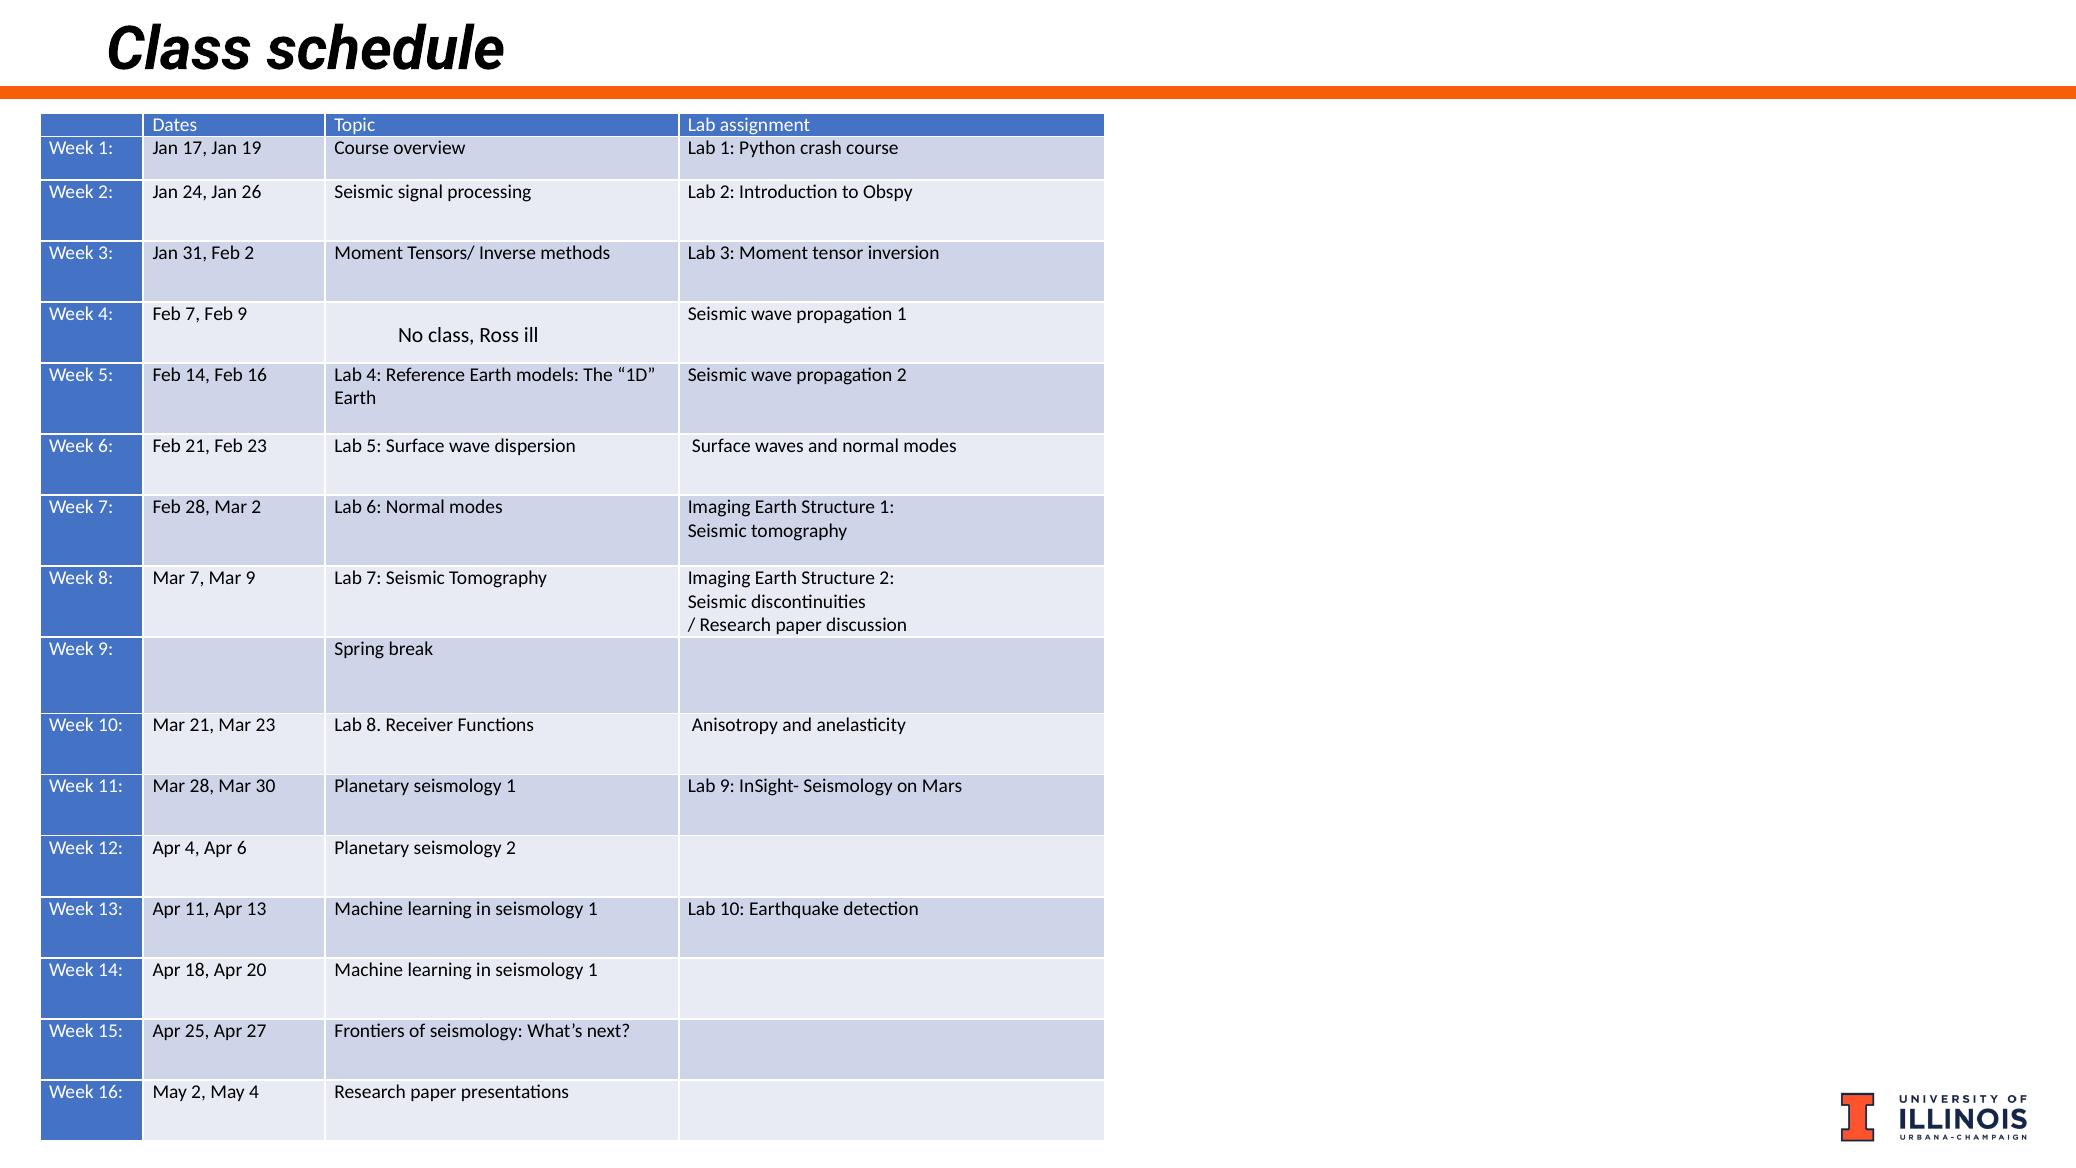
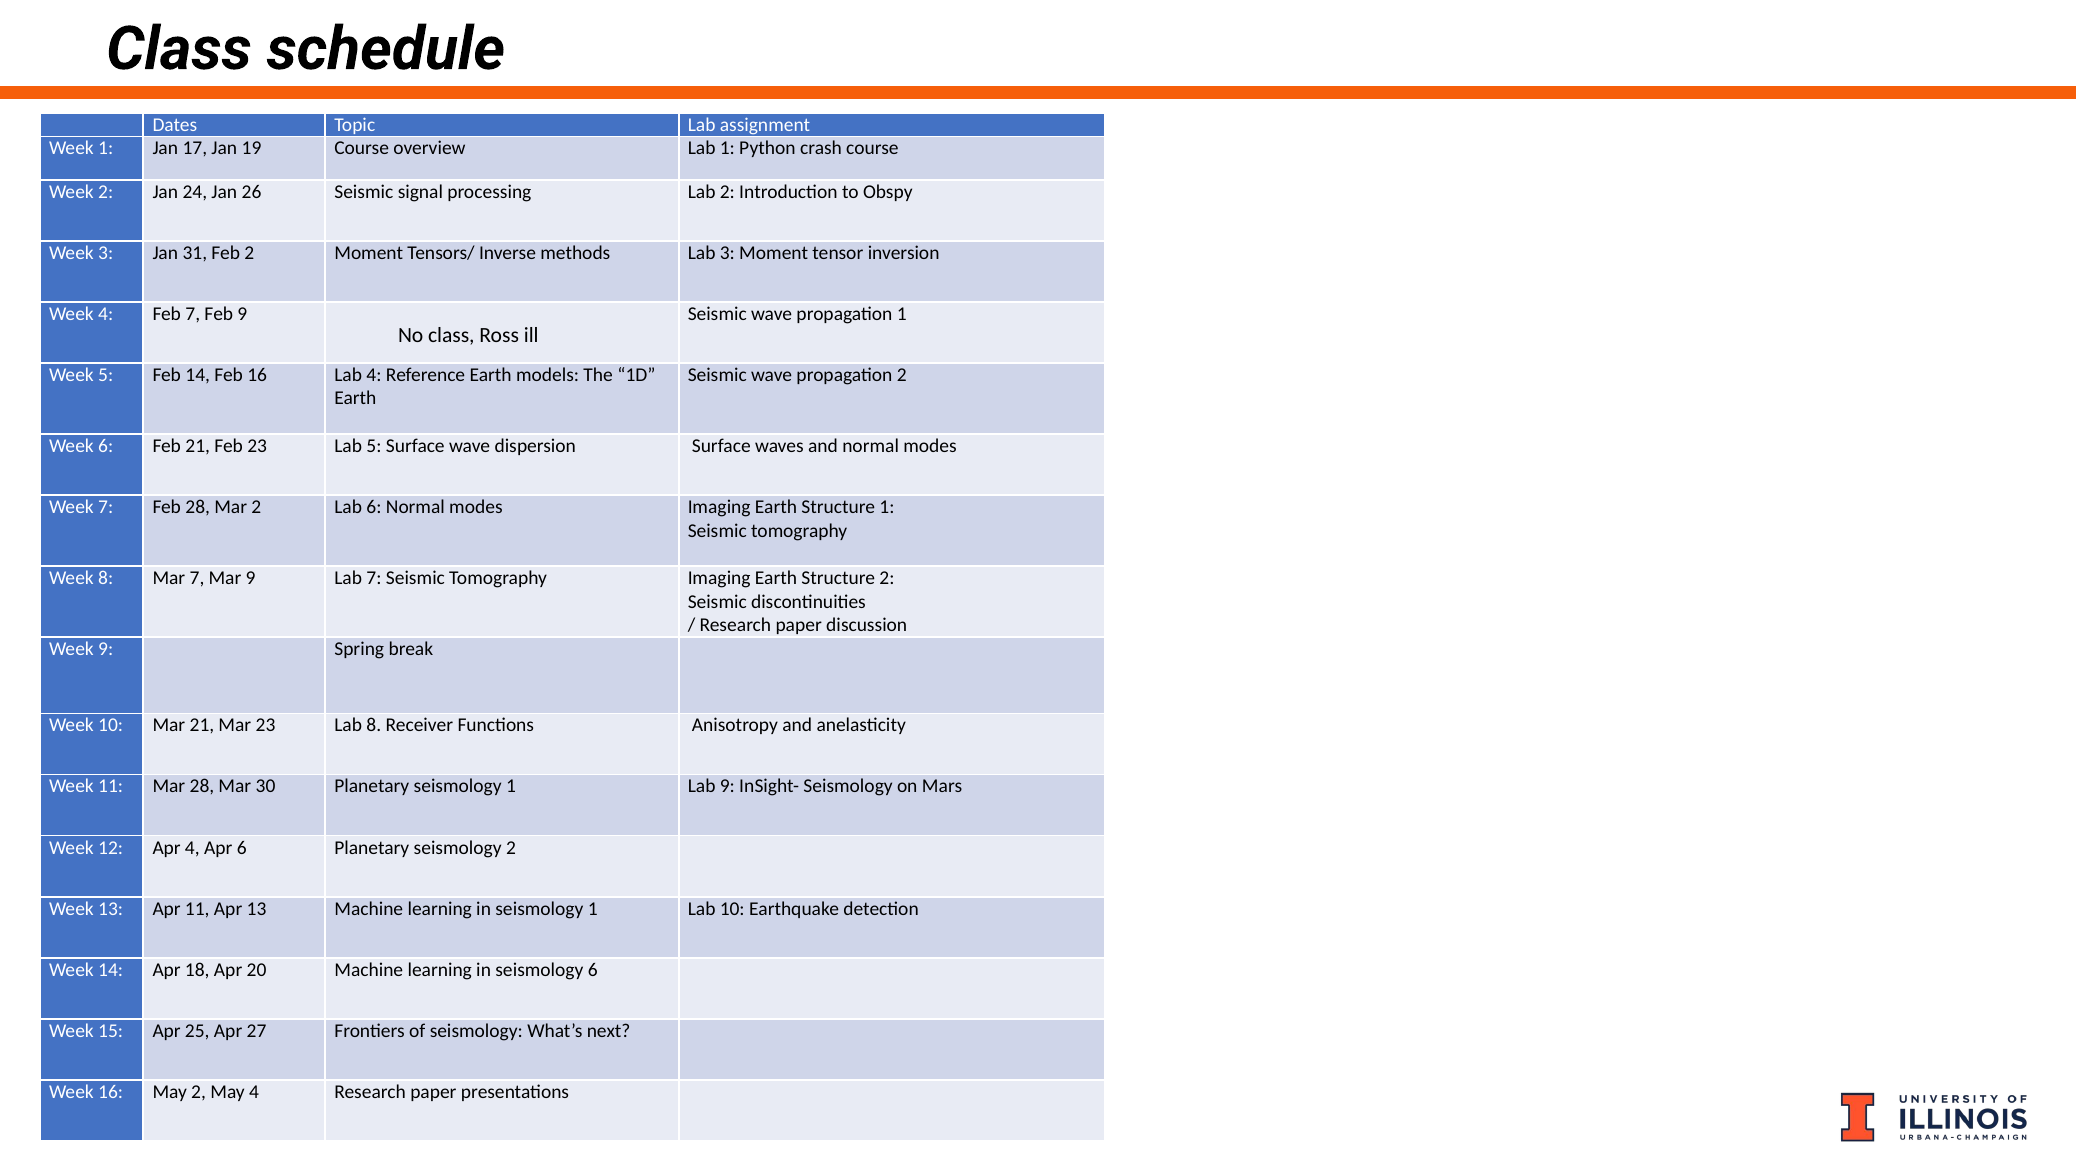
1 at (593, 970): 1 -> 6
